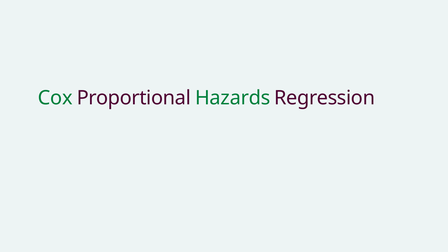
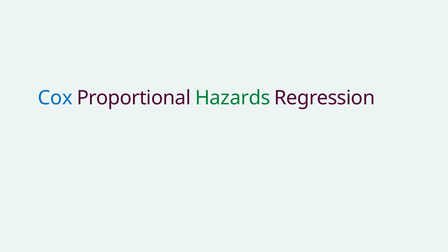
Cox colour: green -> blue
